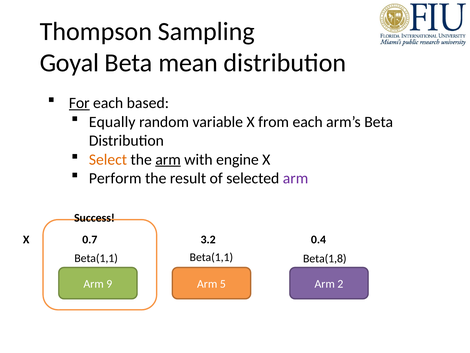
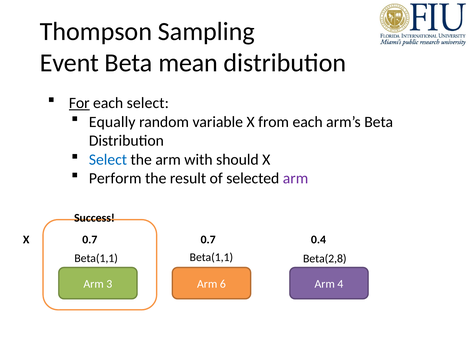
Goyal: Goyal -> Event
each based: based -> select
Select at (108, 159) colour: orange -> blue
arm at (168, 159) underline: present -> none
engine: engine -> should
0.7 3.2: 3.2 -> 0.7
Beta(1,8: Beta(1,8 -> Beta(2,8
9: 9 -> 3
5: 5 -> 6
2: 2 -> 4
